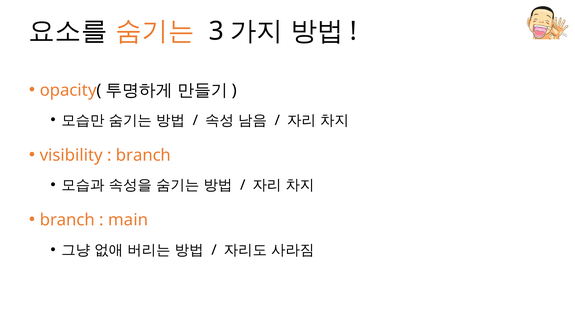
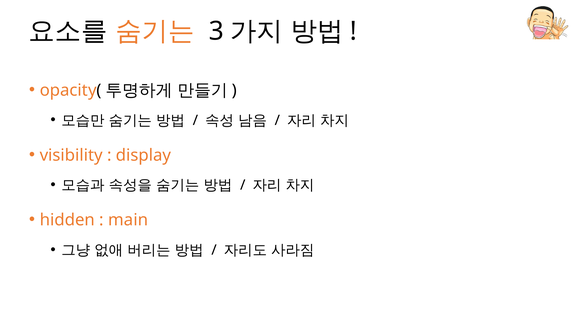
branch at (143, 155): branch -> display
branch at (67, 220): branch -> hidden
